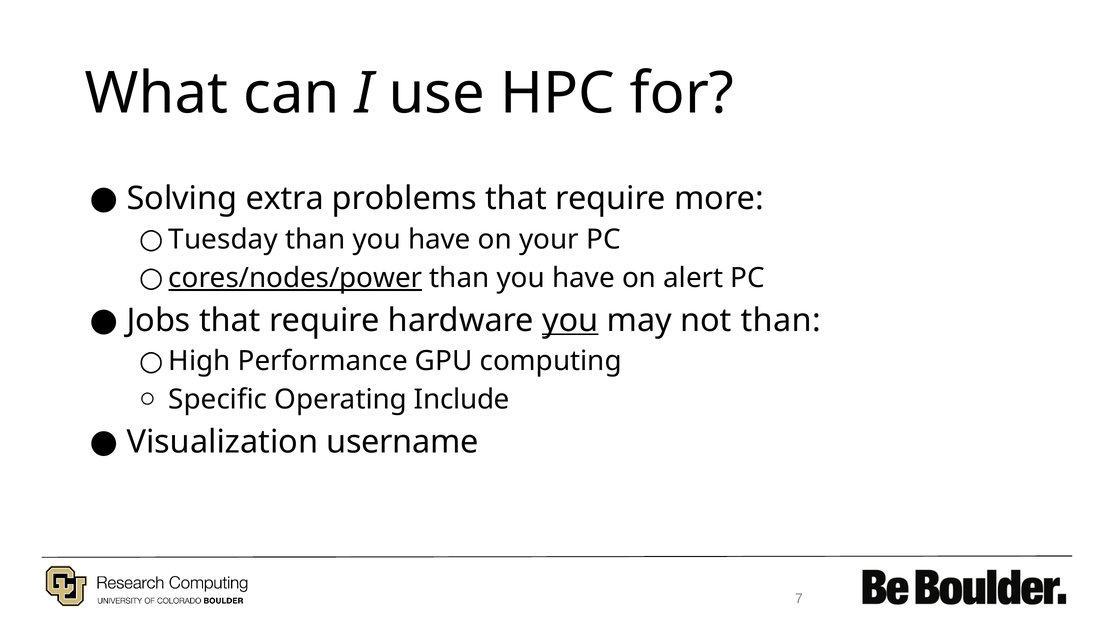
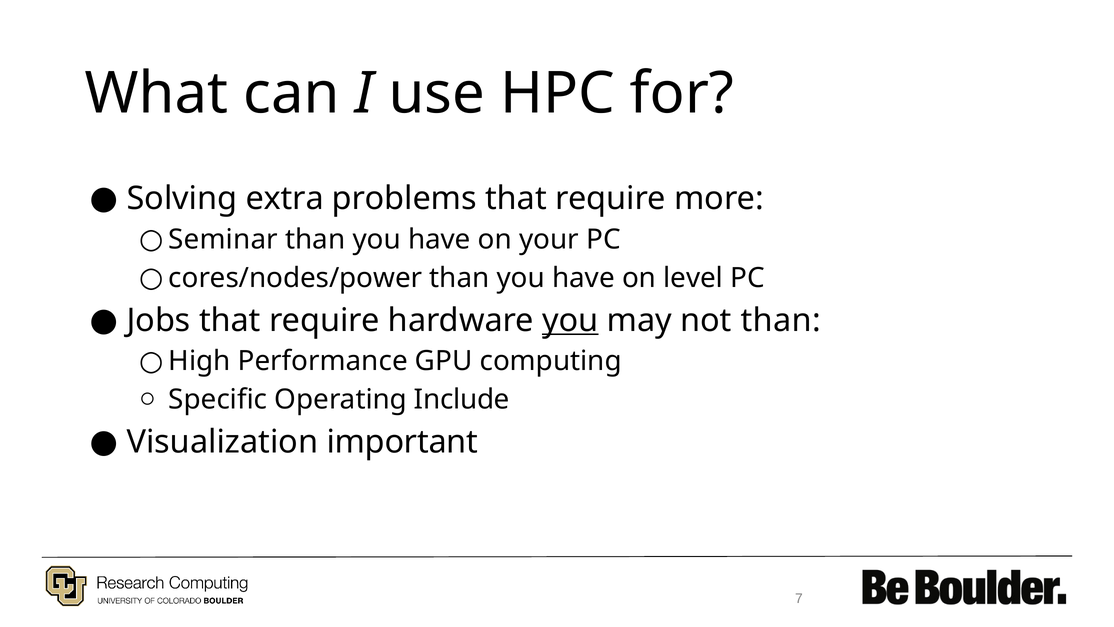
Tuesday: Tuesday -> Seminar
cores/nodes/power underline: present -> none
alert: alert -> level
username: username -> important
